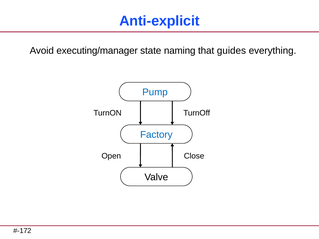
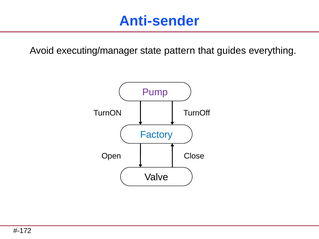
Anti-explicit: Anti-explicit -> Anti-sender
naming: naming -> pattern
Pump colour: blue -> purple
